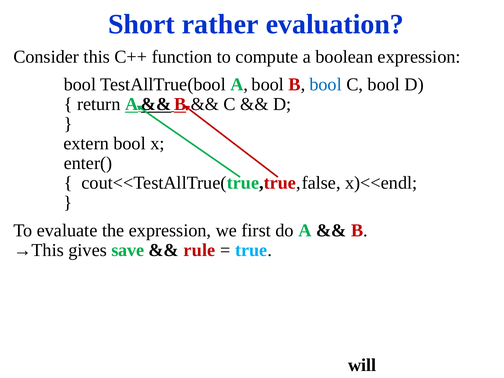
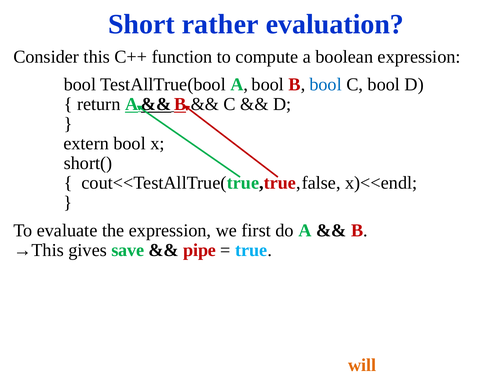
enter(: enter( -> short(
rule at (199, 250): rule -> pipe
will colour: black -> orange
